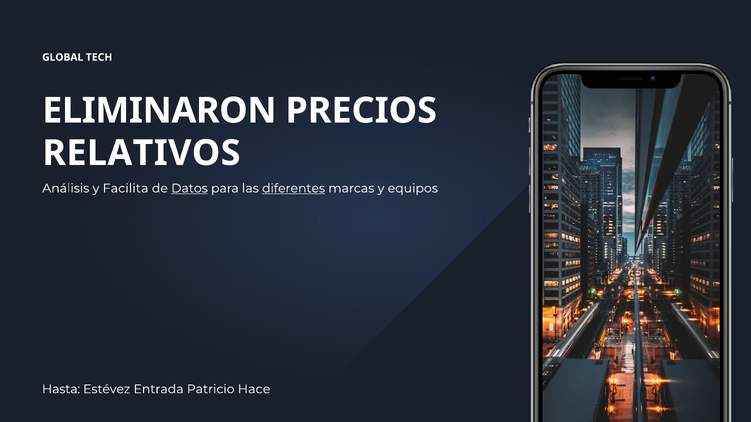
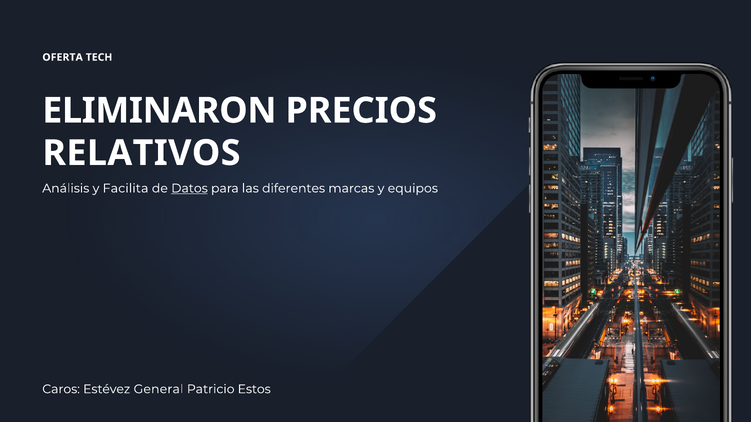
GLOBAL: GLOBAL -> OFERTA
diferentes underline: present -> none
Hasta: Hasta -> Caros
Entrada: Entrada -> General
Hace: Hace -> Estos
